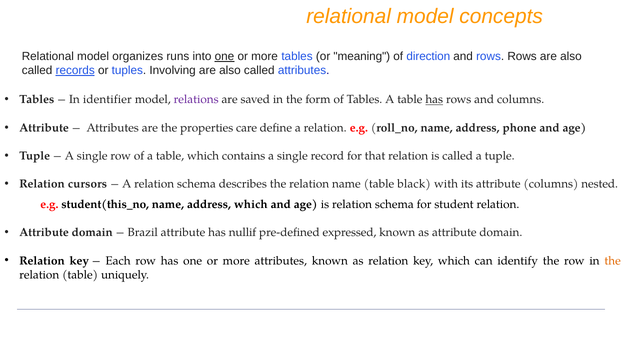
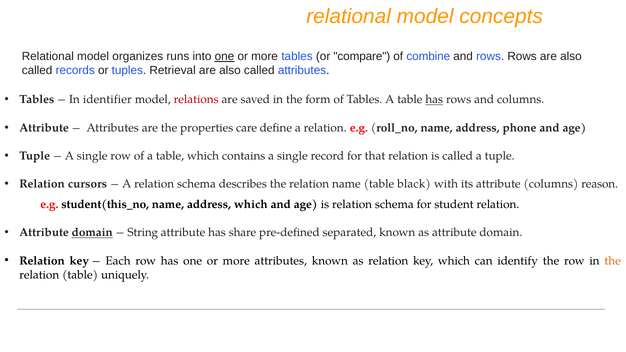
meaning: meaning -> compare
direction: direction -> combine
records underline: present -> none
Involving: Involving -> Retrieval
relations colour: purple -> red
nested: nested -> reason
domain at (92, 233) underline: none -> present
Brazil: Brazil -> String
nullif: nullif -> share
expressed: expressed -> separated
